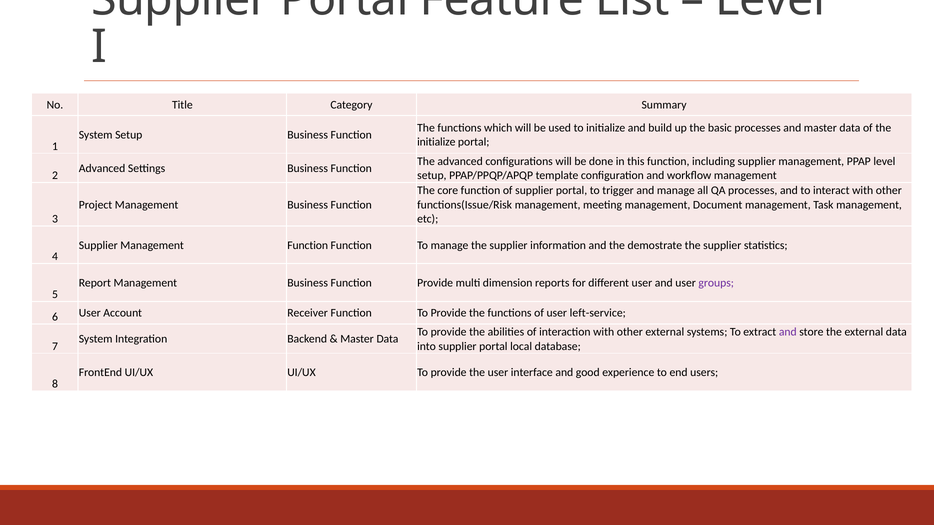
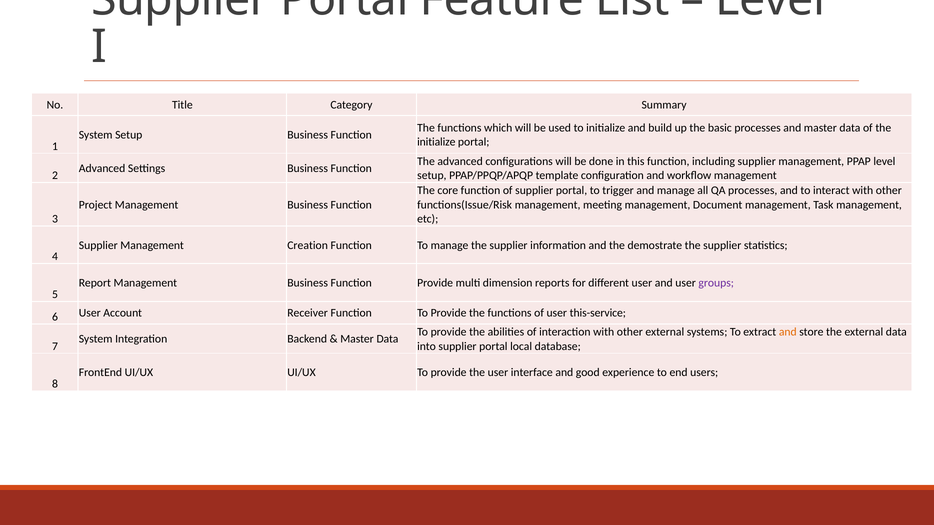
Management Function: Function -> Creation
left-service: left-service -> this-service
and at (788, 332) colour: purple -> orange
